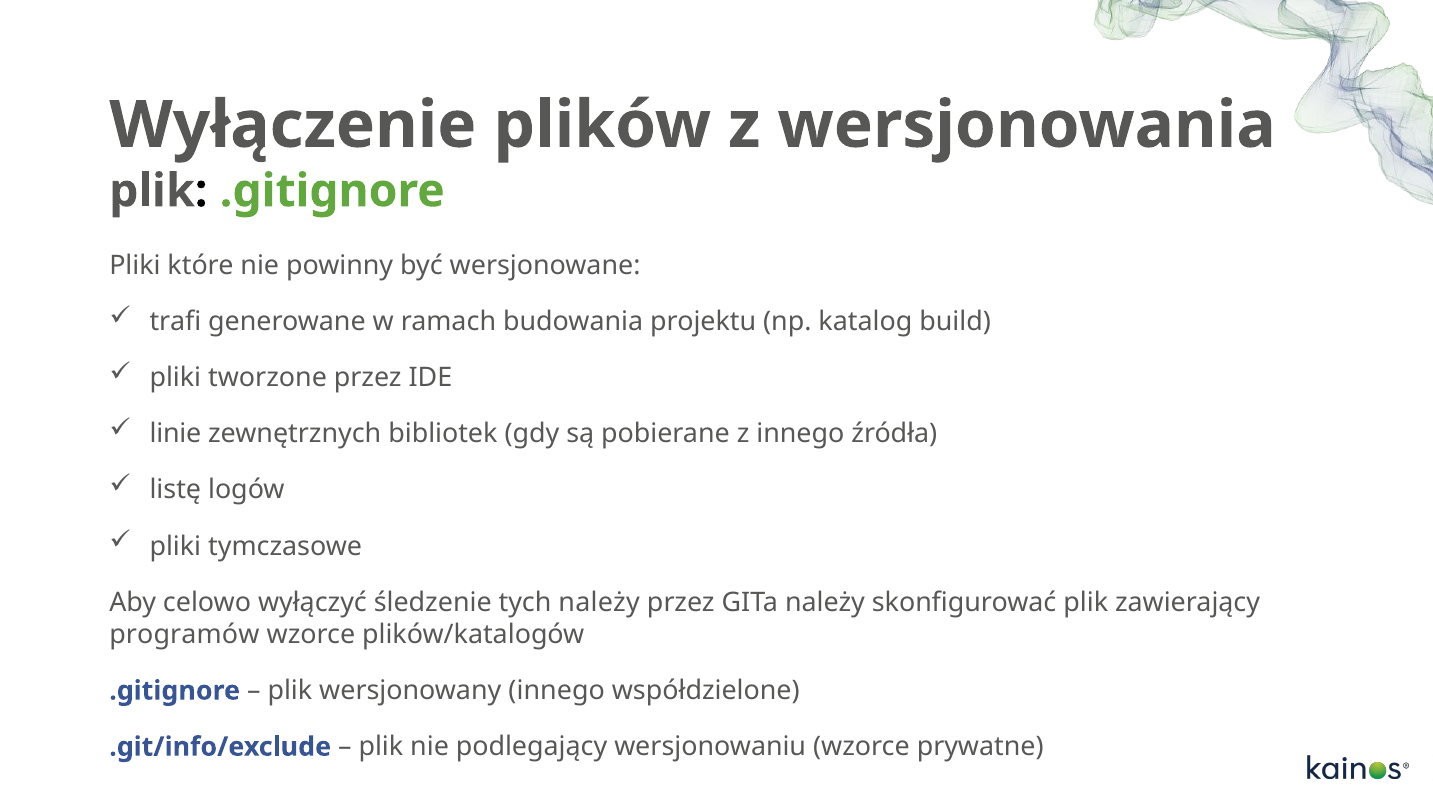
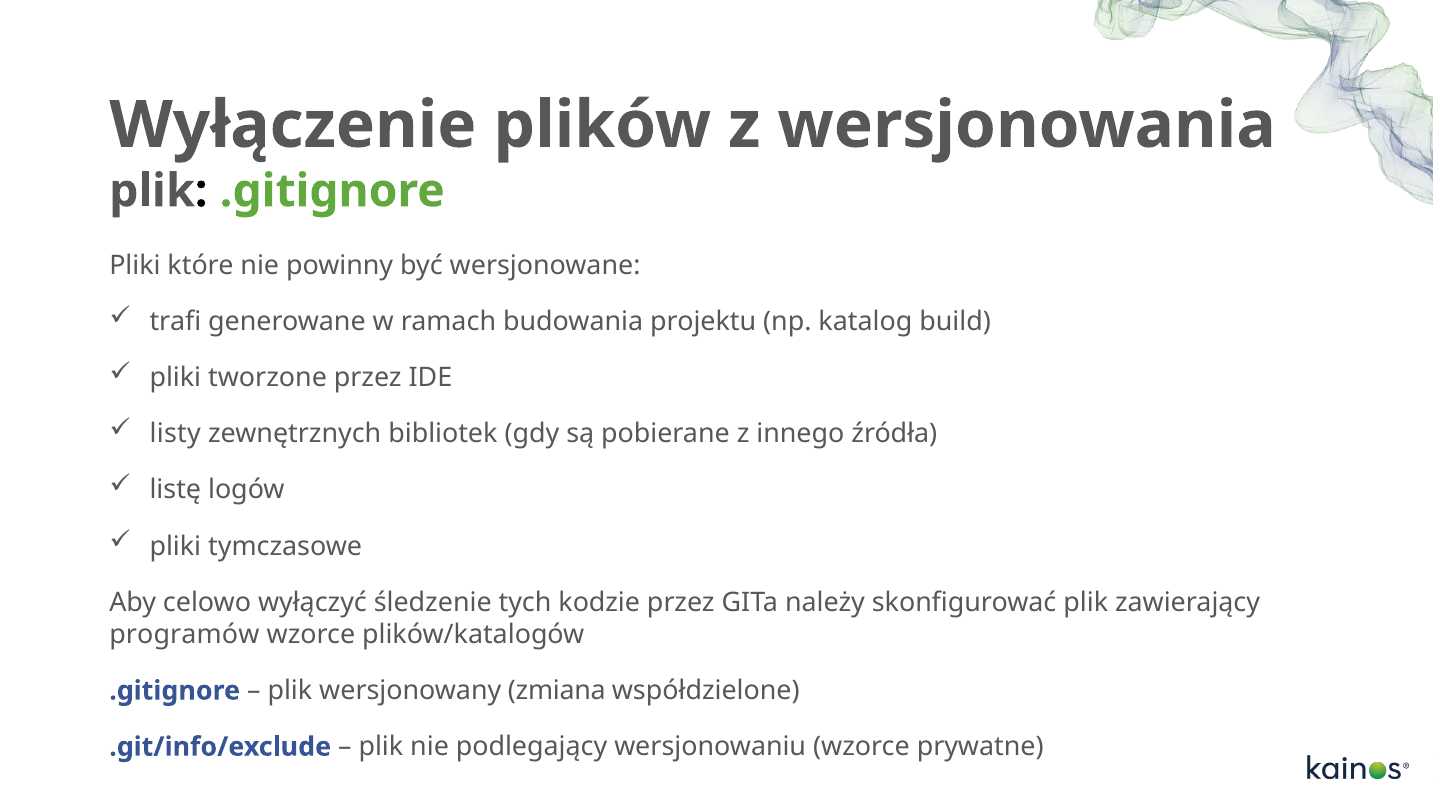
linie: linie -> listy
tych należy: należy -> kodzie
wersjonowany innego: innego -> zmiana
